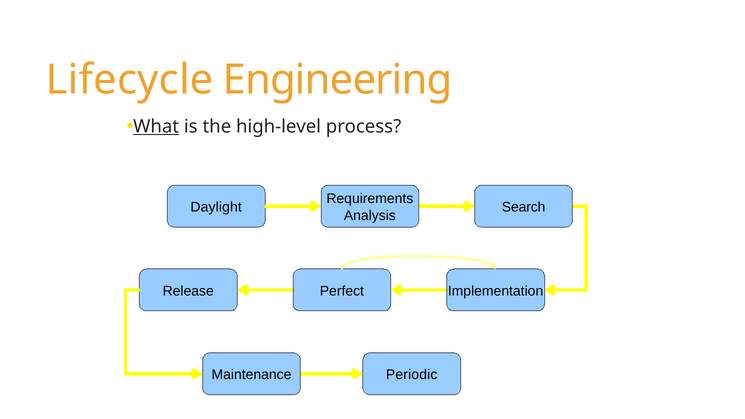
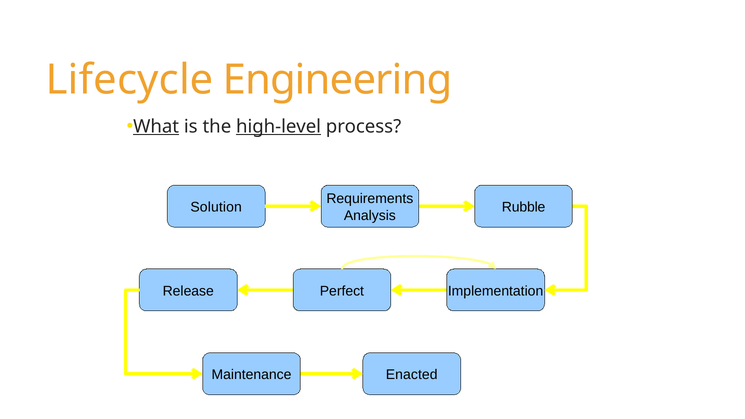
high-level underline: none -> present
Daylight: Daylight -> Solution
Search: Search -> Rubble
Periodic: Periodic -> Enacted
